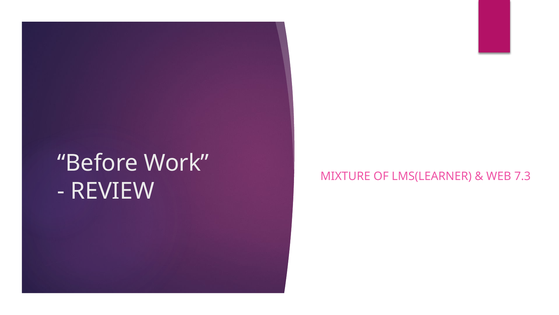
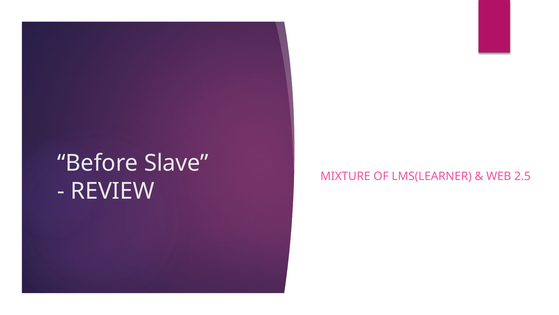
Work: Work -> Slave
7.3: 7.3 -> 2.5
